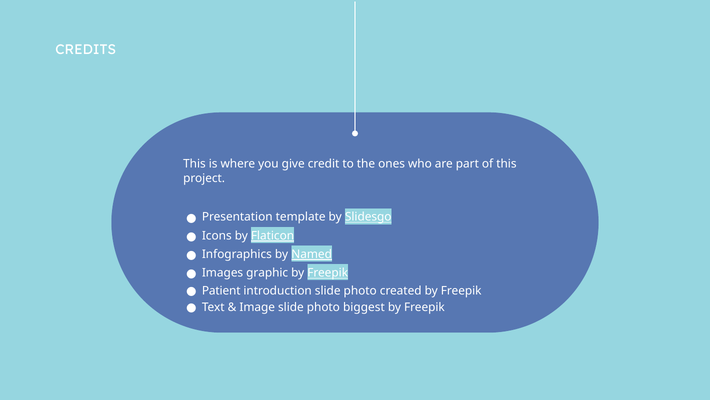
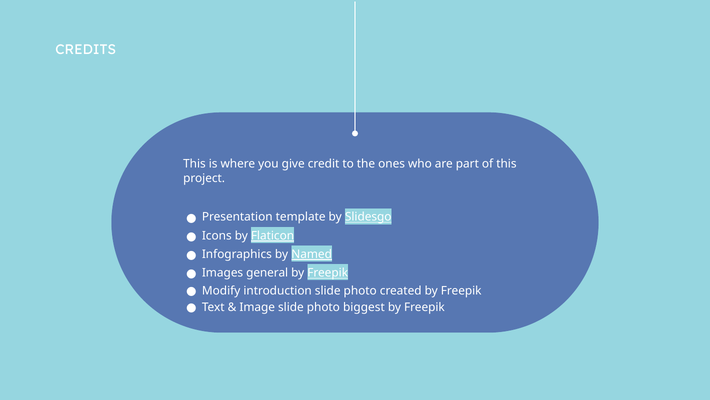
graphic: graphic -> general
Patient: Patient -> Modify
